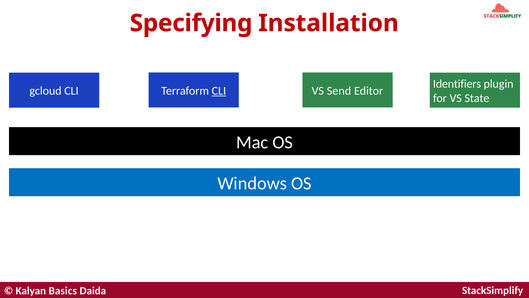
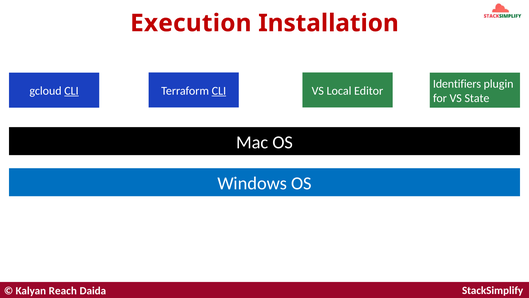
Specifying: Specifying -> Execution
CLI at (71, 91) underline: none -> present
Send: Send -> Local
Basics: Basics -> Reach
